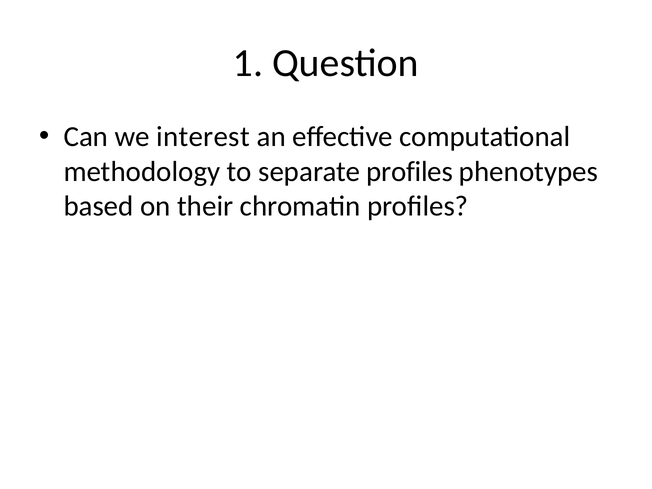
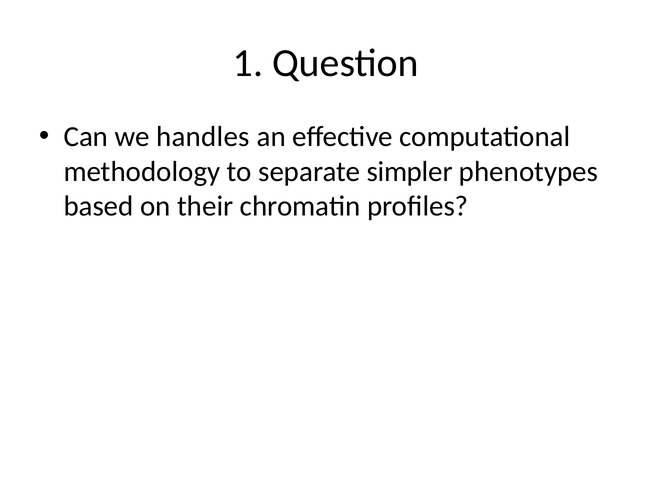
interest: interest -> handles
separate profiles: profiles -> simpler
